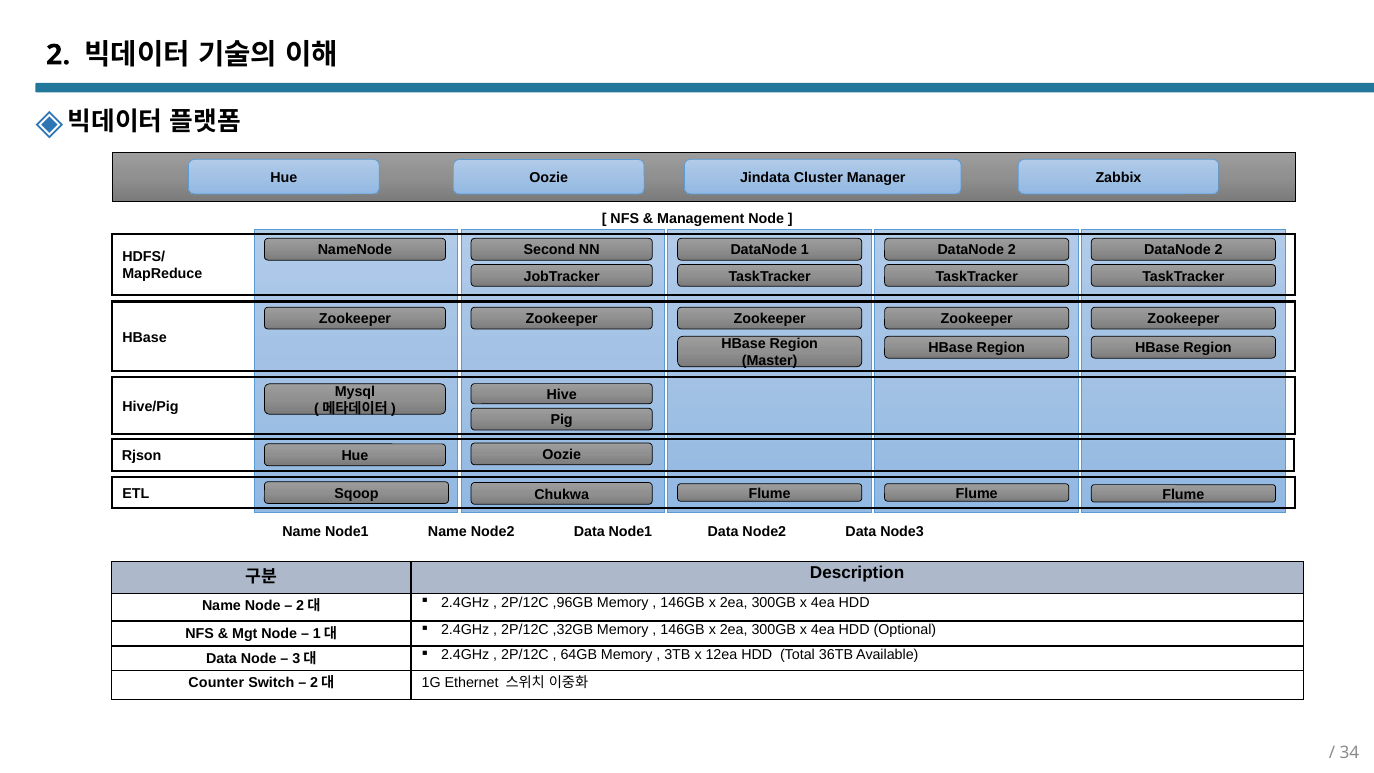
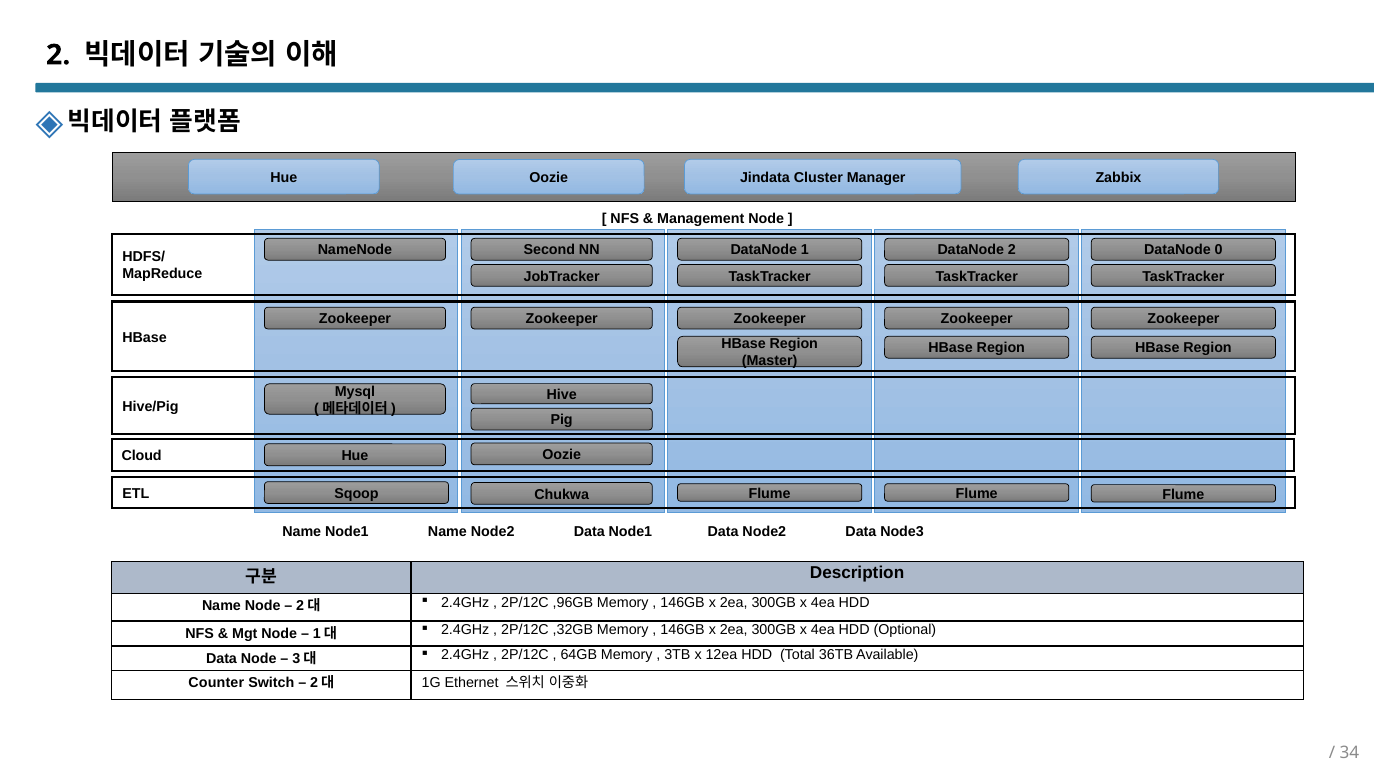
2 DataNode 2: 2 -> 0
Rjson: Rjson -> Cloud
